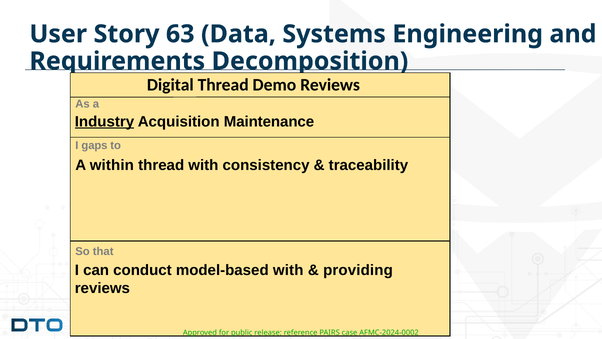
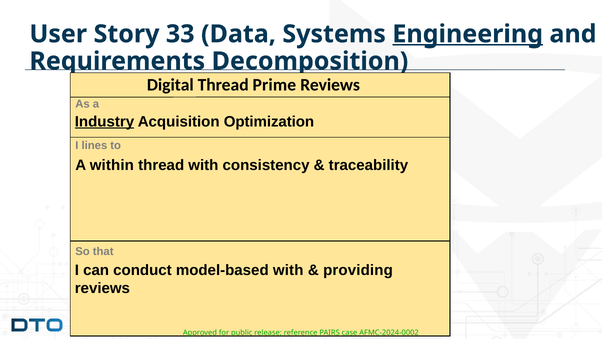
63: 63 -> 33
Engineering underline: none -> present
Demo: Demo -> Prime
Maintenance: Maintenance -> Optimization
gaps: gaps -> lines
